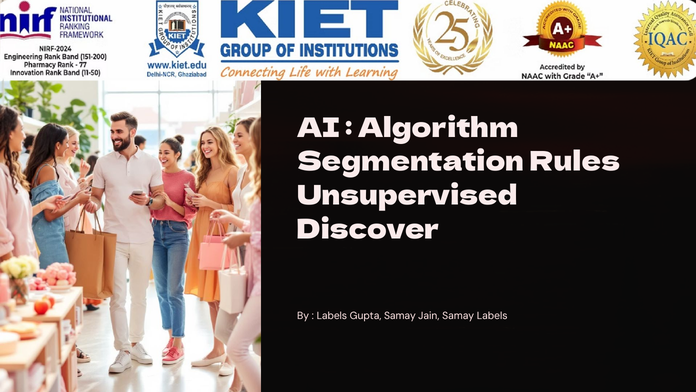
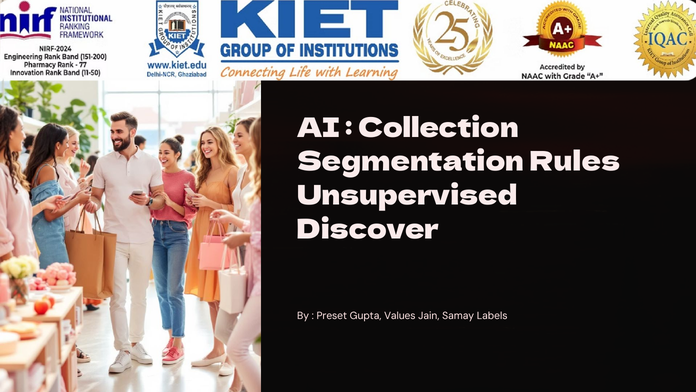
Algorithm: Algorithm -> Collection
Labels at (332, 316): Labels -> Preset
Gupta Samay: Samay -> Values
